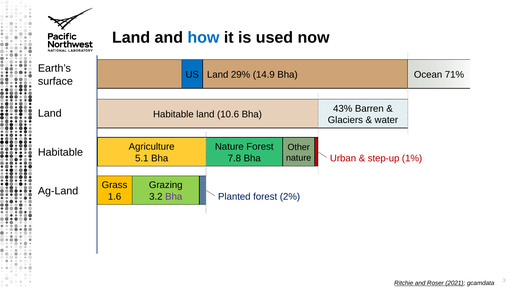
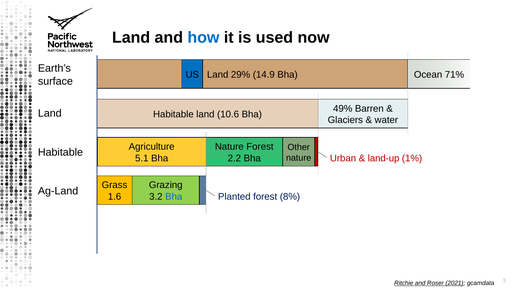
43%: 43% -> 49%
step-up: step-up -> land-up
7.8: 7.8 -> 2.2
Bha at (174, 197) colour: purple -> blue
2%: 2% -> 8%
